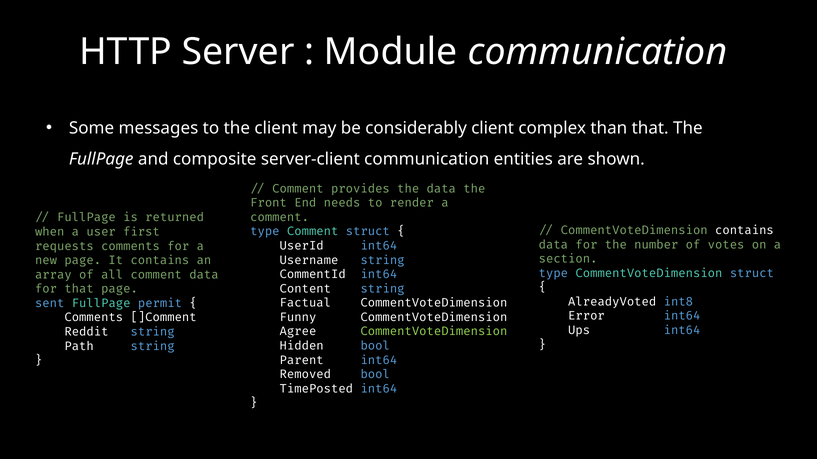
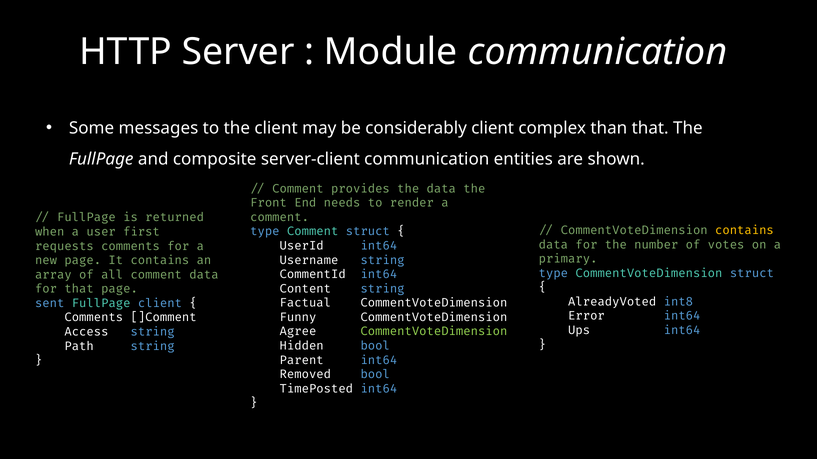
contains at (744, 231) colour: white -> yellow
section: section -> primary
FullPage permit: permit -> client
Reddit: Reddit -> Access
